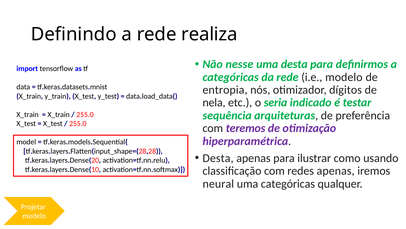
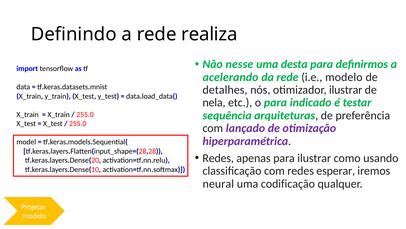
categóricas at (231, 77): categóricas -> acelerando
entropia: entropia -> detalhes
otimizador dígitos: dígitos -> ilustrar
o seria: seria -> para
teremos: teremos -> lançado
Desta at (218, 158): Desta -> Redes
redes apenas: apenas -> esperar
uma categóricas: categóricas -> codificação
